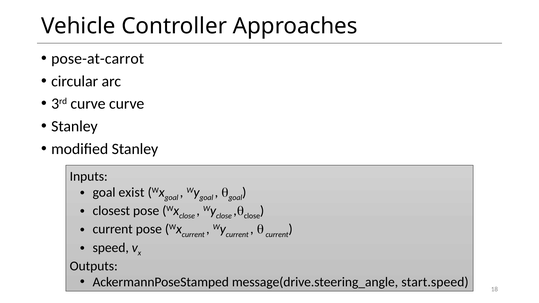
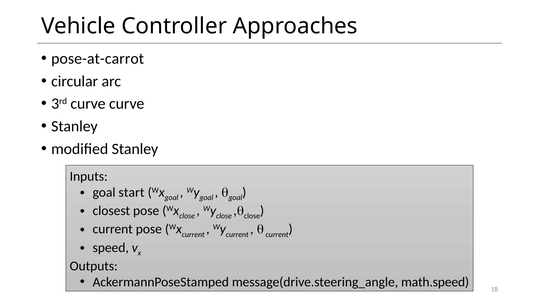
exist: exist -> start
start.speed: start.speed -> math.speed
